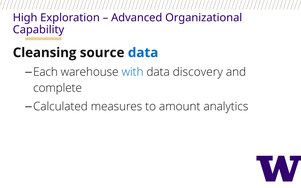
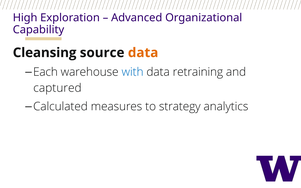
data at (143, 53) colour: blue -> orange
discovery: discovery -> retraining
complete: complete -> captured
amount: amount -> strategy
